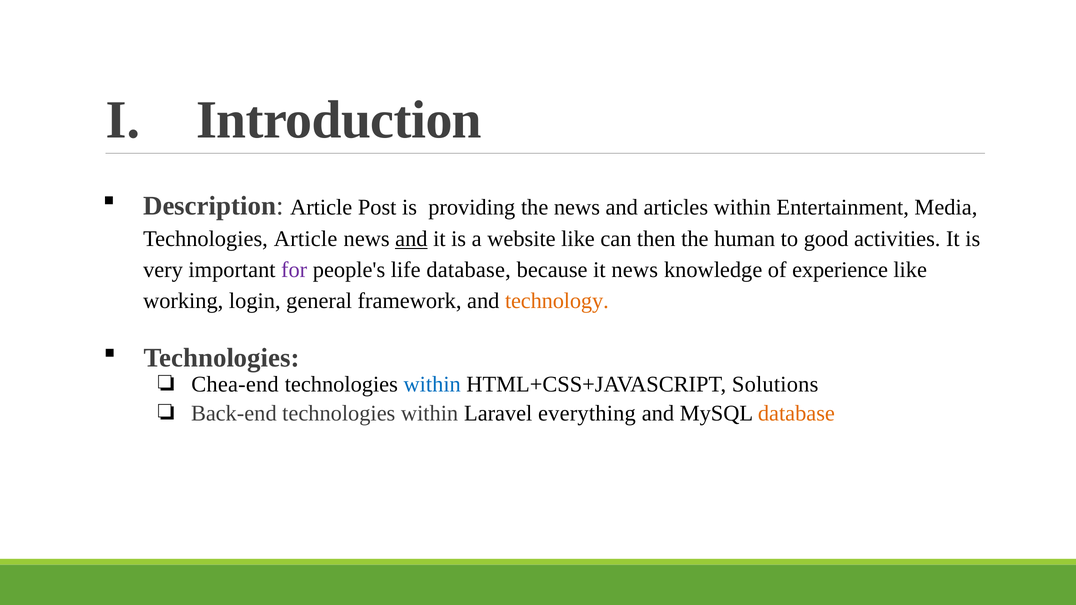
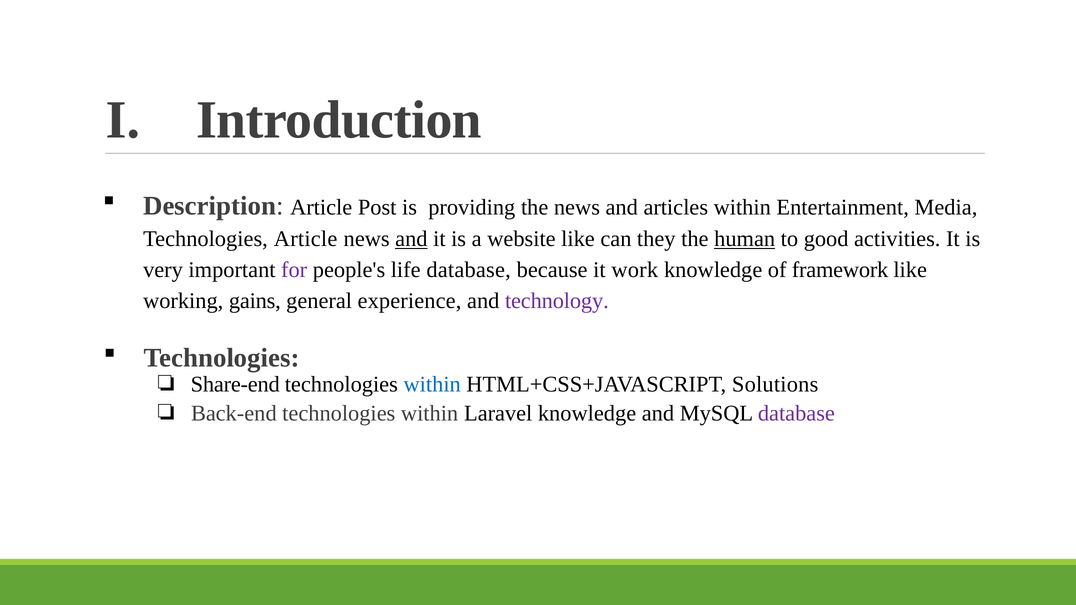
then: then -> they
human underline: none -> present
it news: news -> work
experience: experience -> framework
login: login -> gains
framework: framework -> experience
technology colour: orange -> purple
Chea-end: Chea-end -> Share-end
Laravel everything: everything -> knowledge
database at (796, 413) colour: orange -> purple
